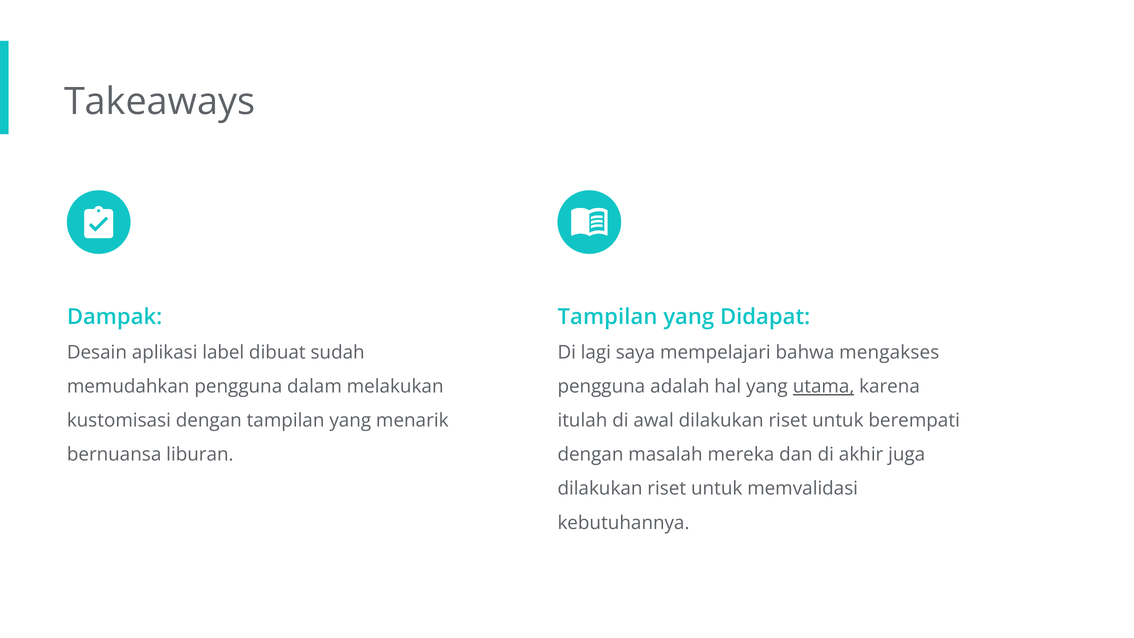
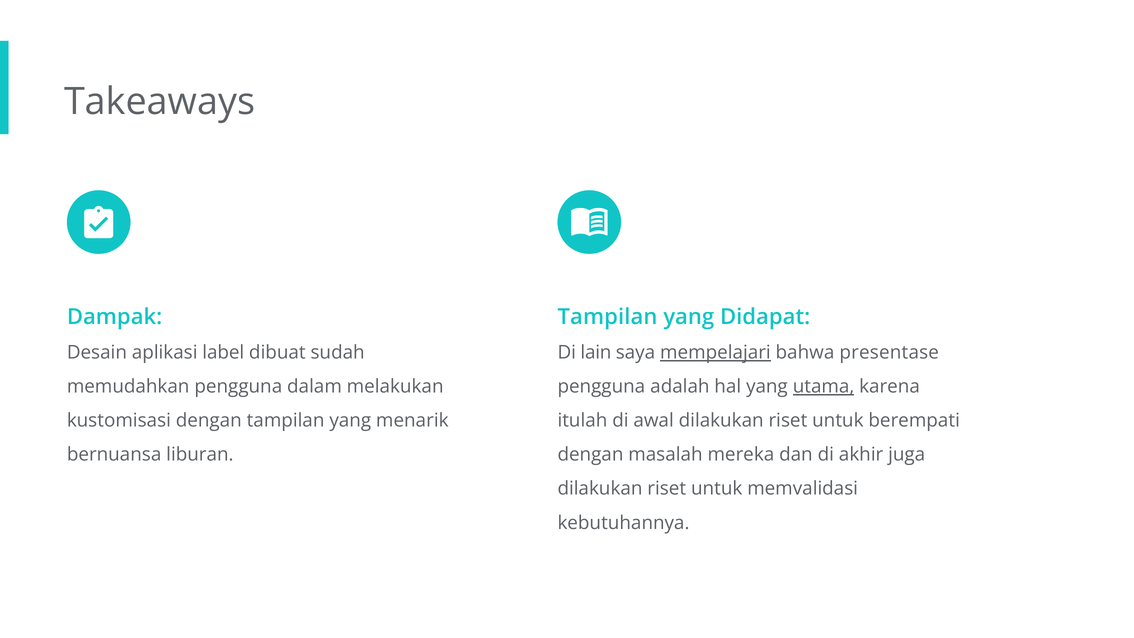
lagi: lagi -> lain
mempelajari underline: none -> present
mengakses: mengakses -> presentase
